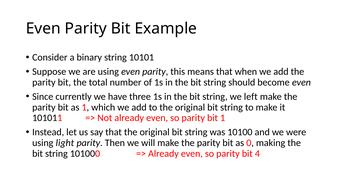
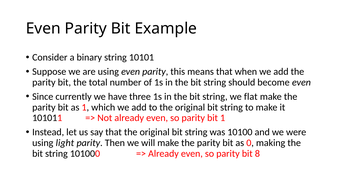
left: left -> flat
4: 4 -> 8
